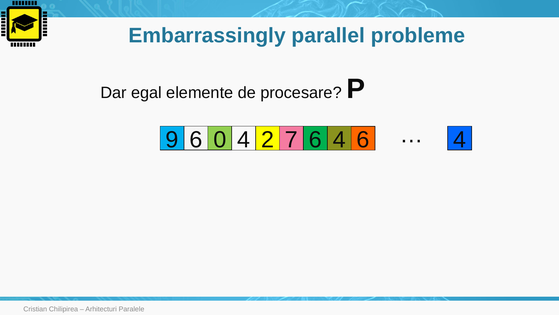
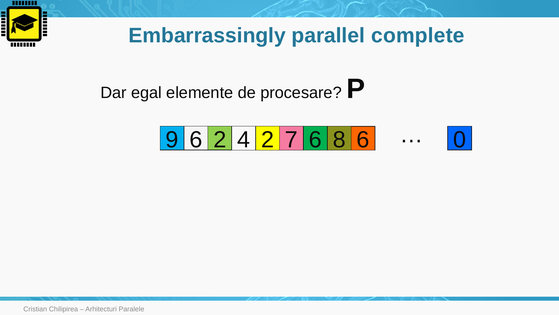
probleme: probleme -> complete
6 0: 0 -> 2
7 6 4: 4 -> 8
4 at (460, 140): 4 -> 0
